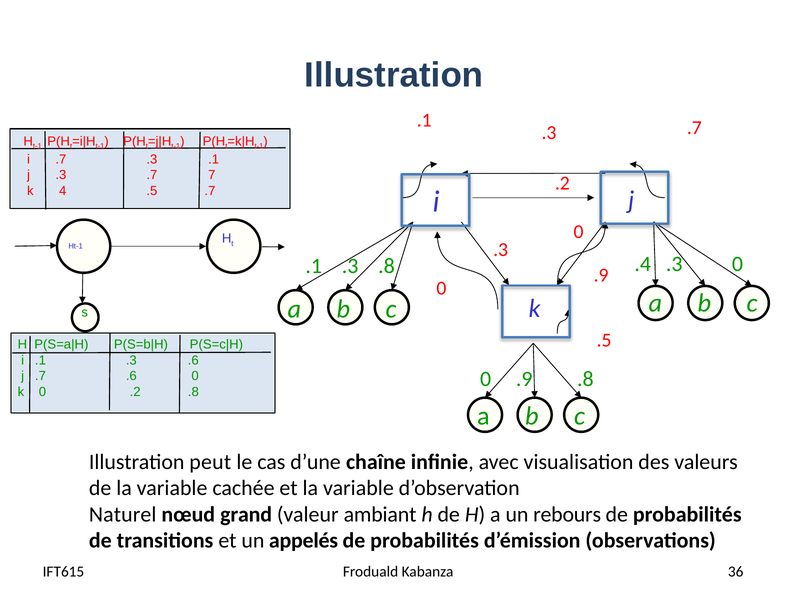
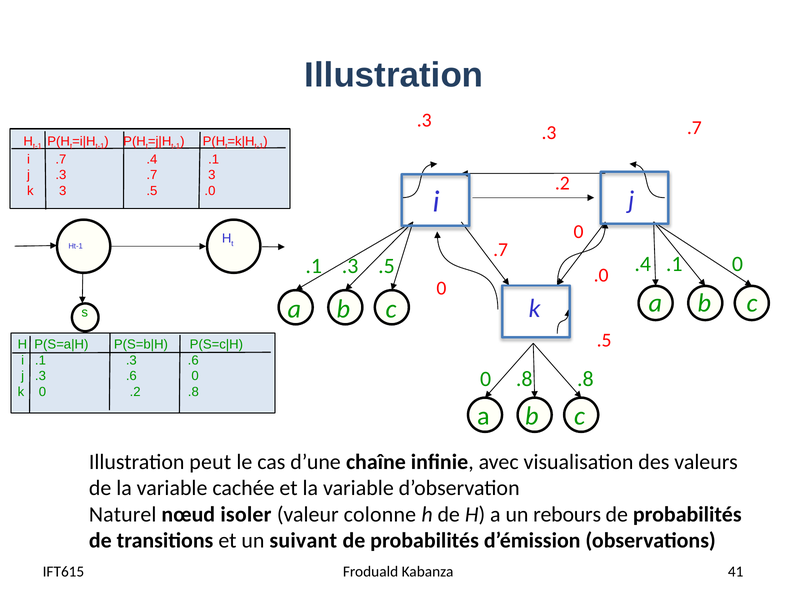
.1 at (424, 120): .1 -> .3
.7 .3: .3 -> .4
.7 7: 7 -> 3
k 4: 4 -> 3
.7 at (210, 191): .7 -> .0
.3 at (501, 250): .3 -> .7
.3 .8: .8 -> .5
.3 at (674, 264): .3 -> .1
.9 at (601, 275): .9 -> .0
.7 at (40, 376): .7 -> .3
0 .9: .9 -> .8
grand: grand -> isoler
ambiant: ambiant -> colonne
appelés: appelés -> suivant
36: 36 -> 41
